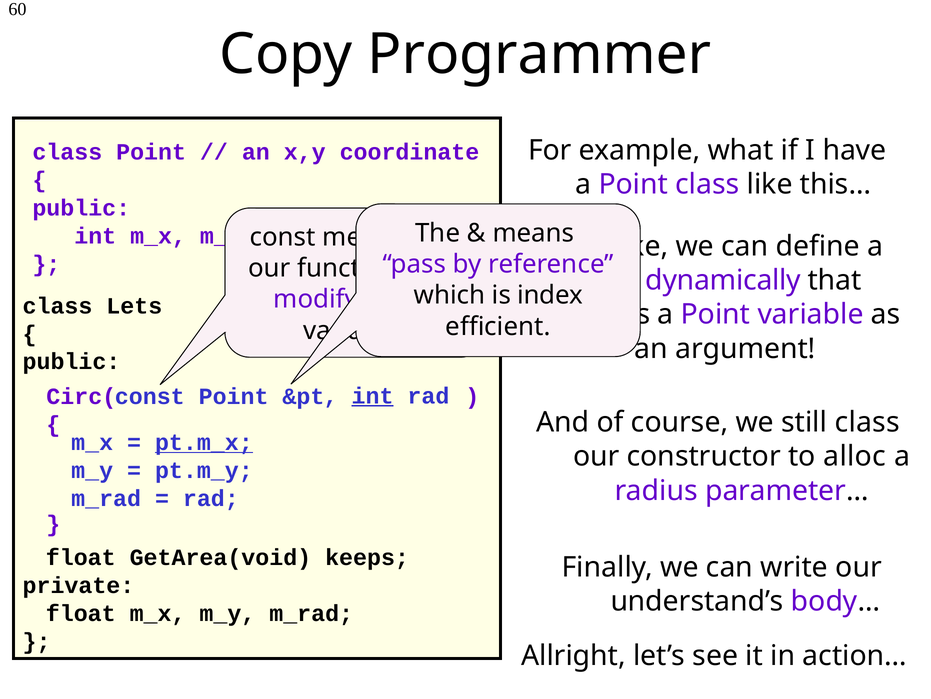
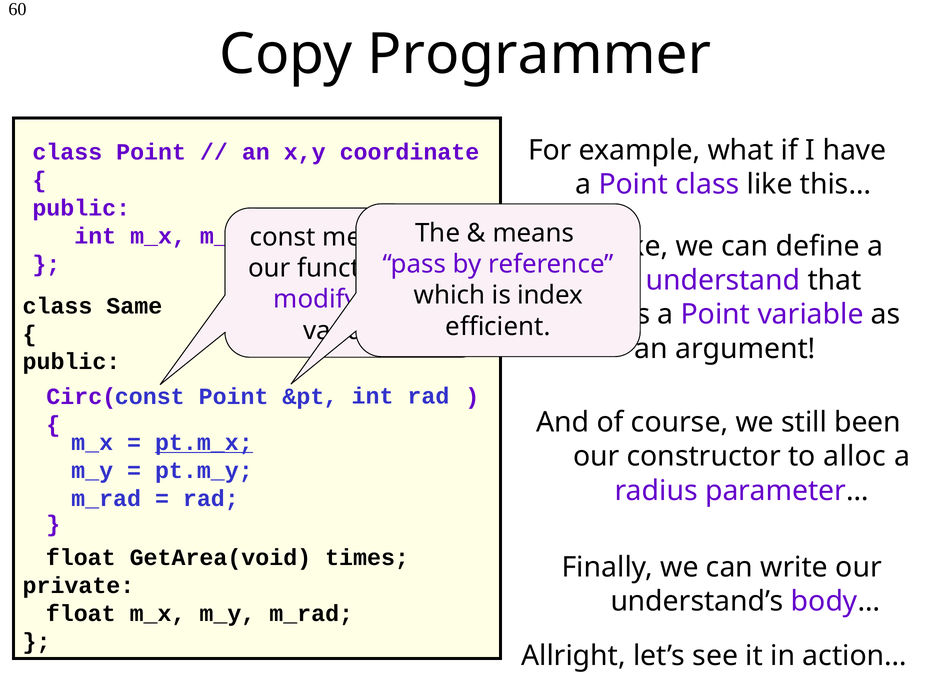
dynamically: dynamically -> understand
Lets: Lets -> Same
int at (373, 395) underline: present -> none
still class: class -> been
keeps: keeps -> times
